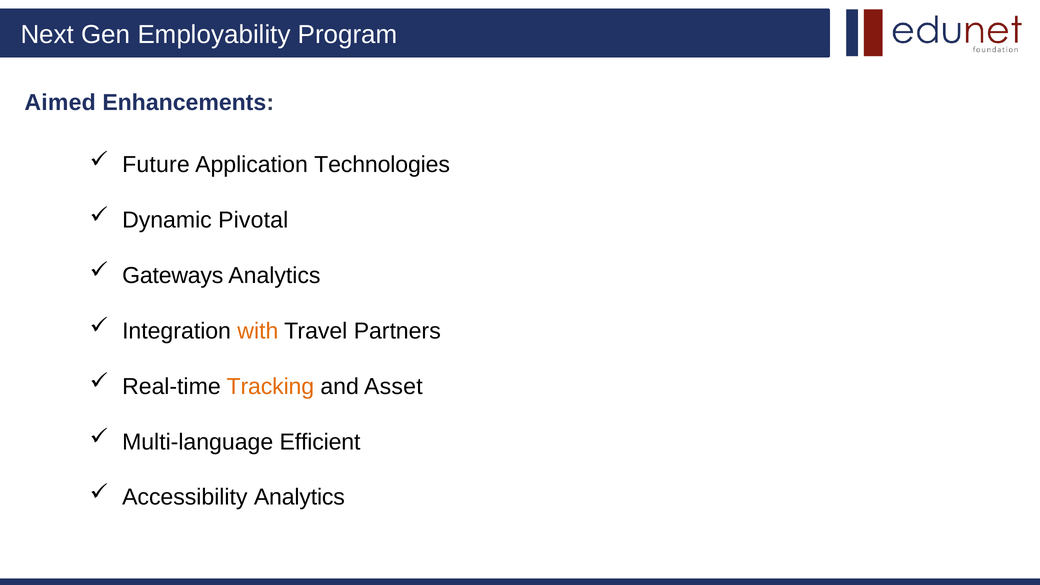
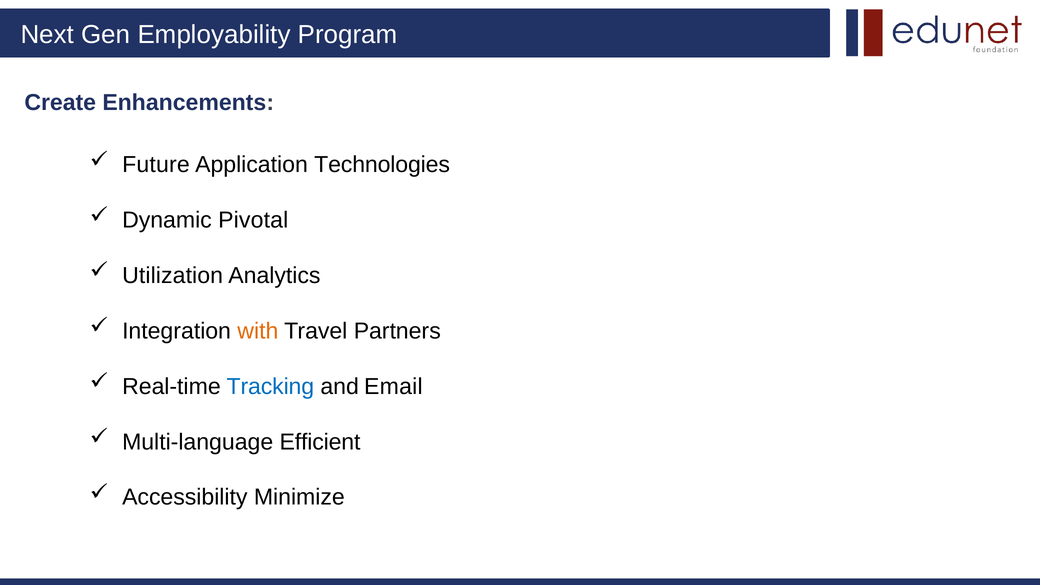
Aimed: Aimed -> Create
Gateways: Gateways -> Utilization
Tracking colour: orange -> blue
Asset: Asset -> Email
Accessibility Analytics: Analytics -> Minimize
